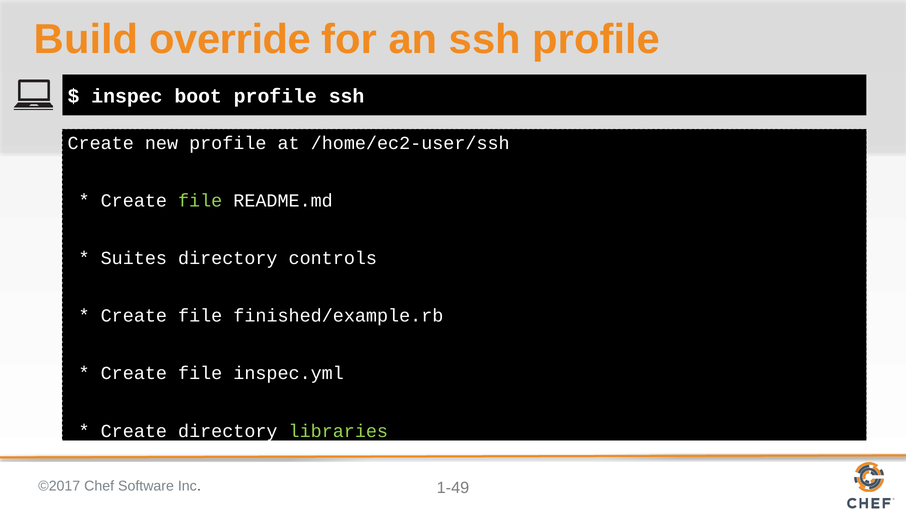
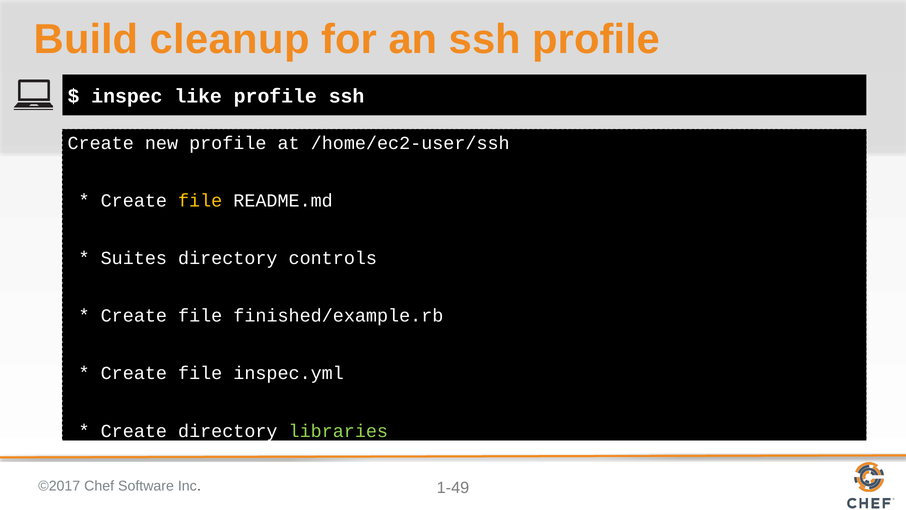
override: override -> cleanup
boot: boot -> like
file at (200, 201) colour: light green -> yellow
